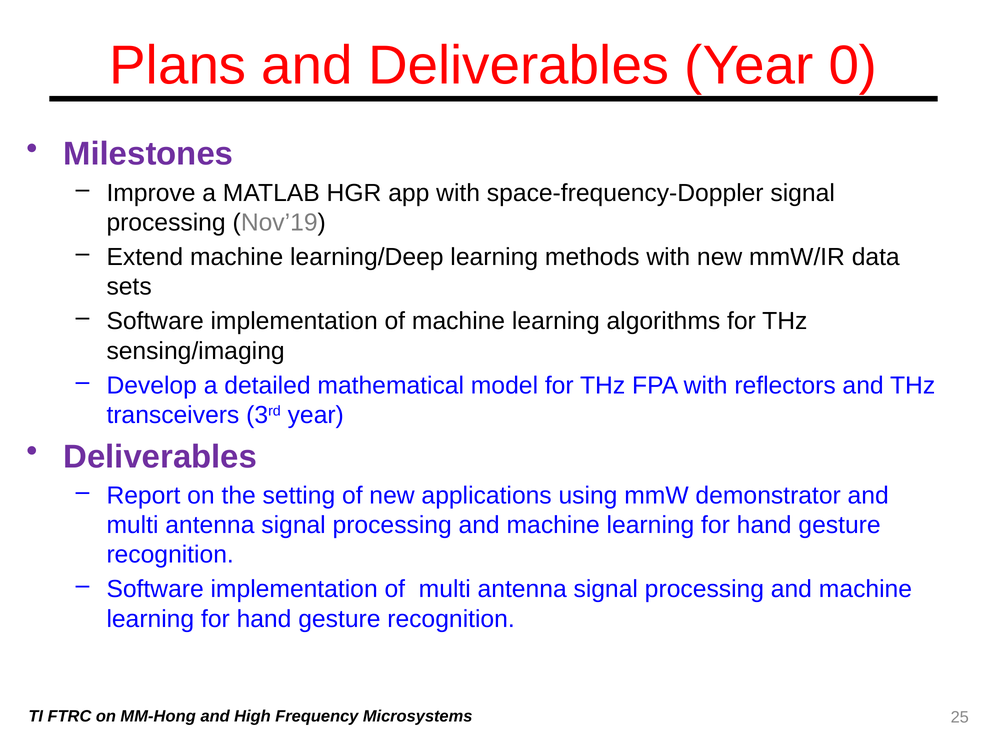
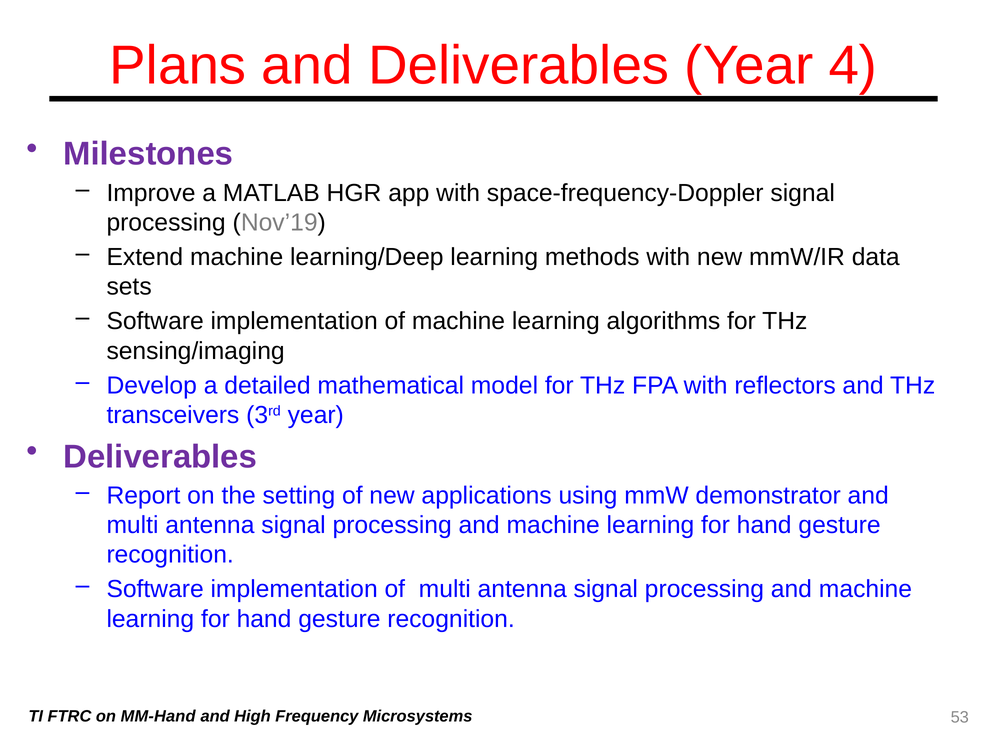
0: 0 -> 4
MM-Hong: MM-Hong -> MM-Hand
25: 25 -> 53
